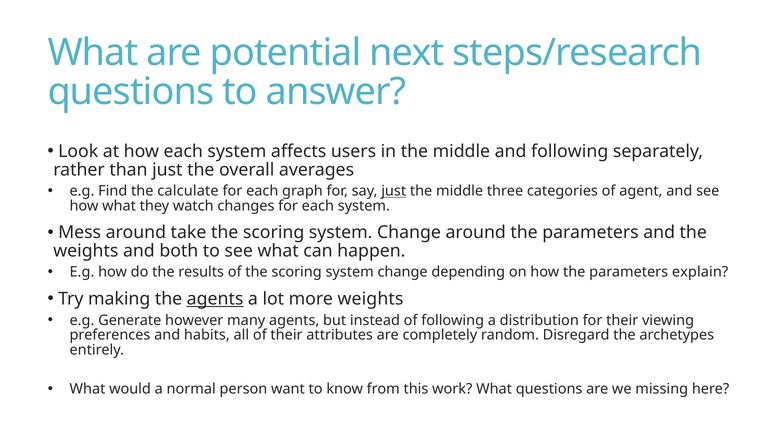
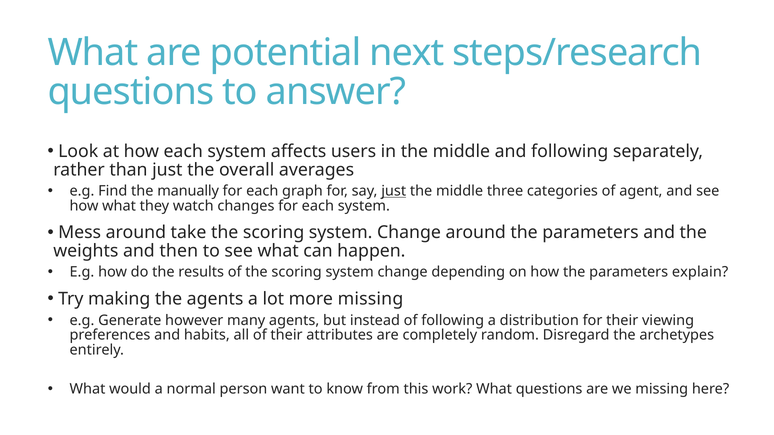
calculate: calculate -> manually
both: both -> then
agents at (215, 299) underline: present -> none
more weights: weights -> missing
